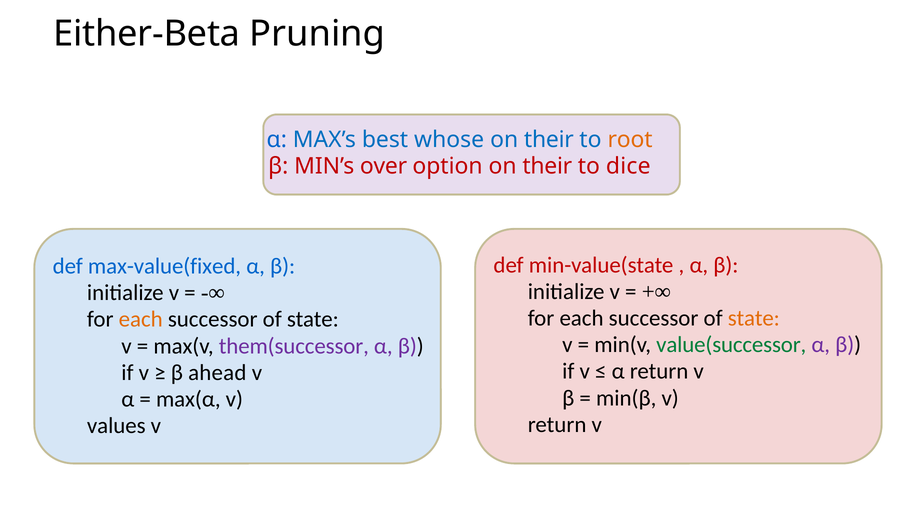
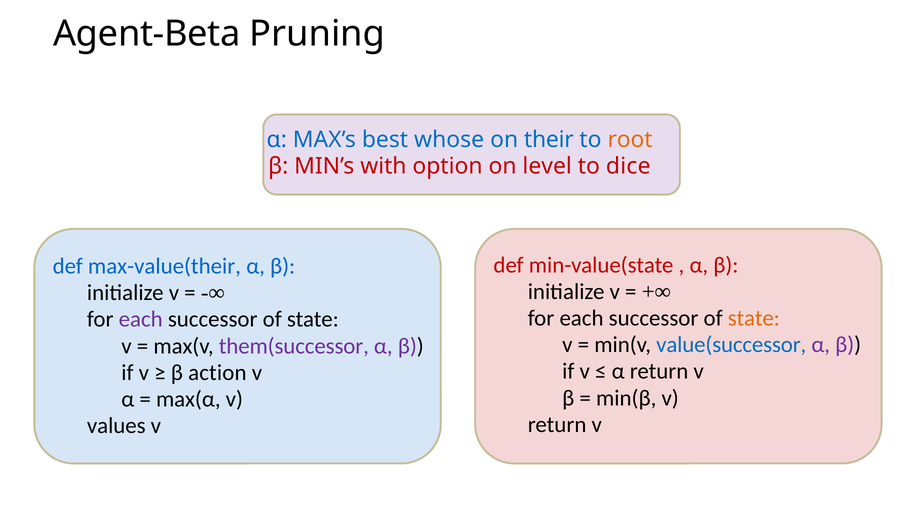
Either-Beta: Either-Beta -> Agent-Beta
over: over -> with
option on their: their -> level
max-value(fixed: max-value(fixed -> max-value(their
each at (141, 320) colour: orange -> purple
value(successor colour: green -> blue
ahead: ahead -> action
